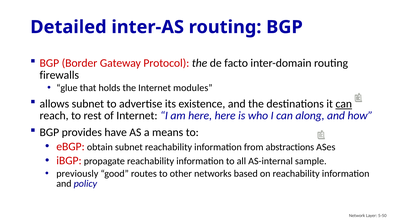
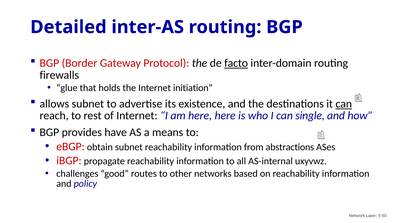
facto underline: none -> present
modules: modules -> initiation
along: along -> single
sample: sample -> uxyvwz
previously: previously -> challenges
